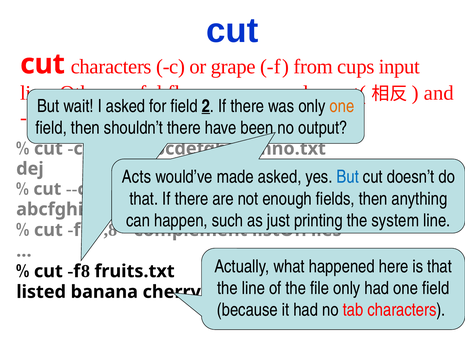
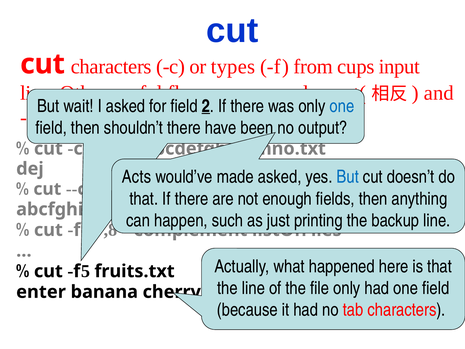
grape: grape -> types
one at (342, 106) colour: orange -> blue
system: system -> backup
8: 8 -> 5
listed: listed -> enter
